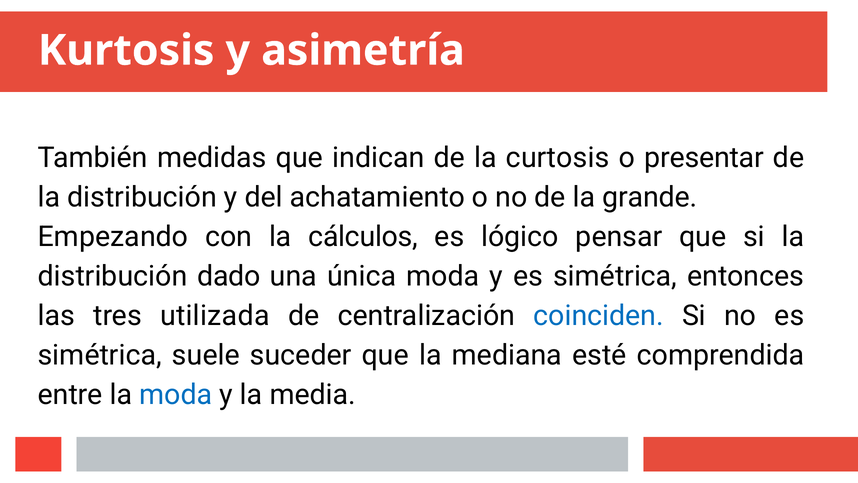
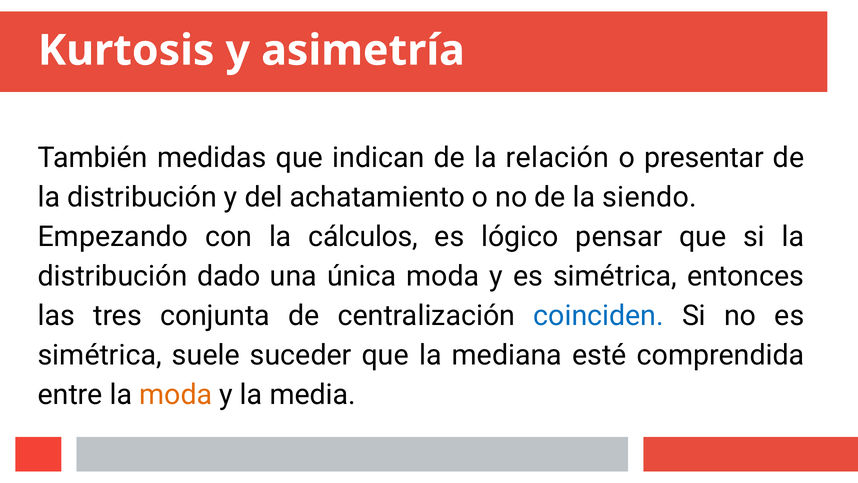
curtosis: curtosis -> relación
grande: grande -> siendo
utilizada: utilizada -> conjunta
moda at (176, 395) colour: blue -> orange
